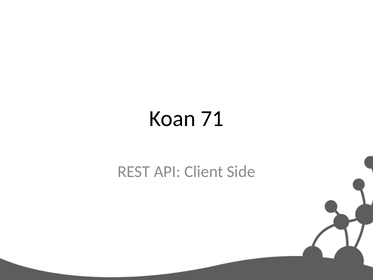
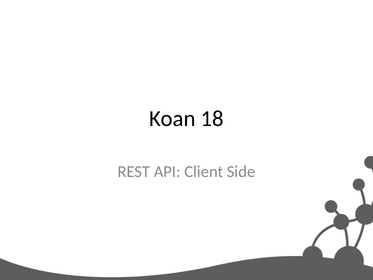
71: 71 -> 18
